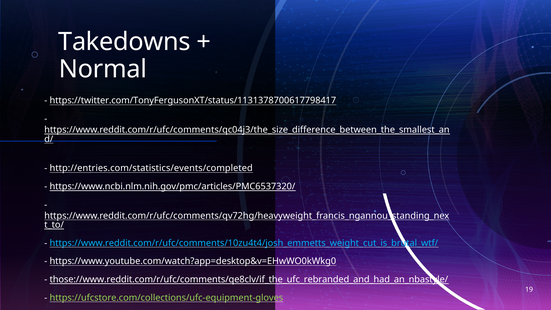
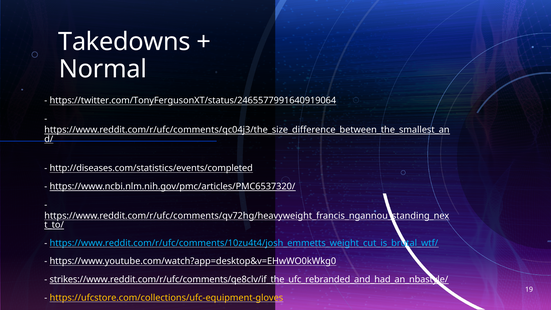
https://twitter.com/TonyFergusonXT/status/1131378700617798417: https://twitter.com/TonyFergusonXT/status/1131378700617798417 -> https://twitter.com/TonyFergusonXT/status/2465577991640919064
http://entries.com/statistics/events/completed: http://entries.com/statistics/events/completed -> http://diseases.com/statistics/events/completed
those://www.reddit.com/r/ufc/comments/qe8clv/if_the_ufc_rebranded_and_had_an_nbastyle/: those://www.reddit.com/r/ufc/comments/qe8clv/if_the_ufc_rebranded_and_had_an_nbastyle/ -> strikes://www.reddit.com/r/ufc/comments/qe8clv/if_the_ufc_rebranded_and_had_an_nbastyle/
https://ufcstore.com/collections/ufc-equipment-gloves colour: light green -> yellow
